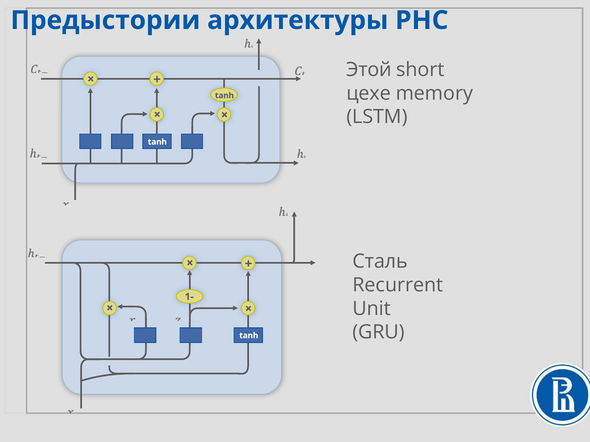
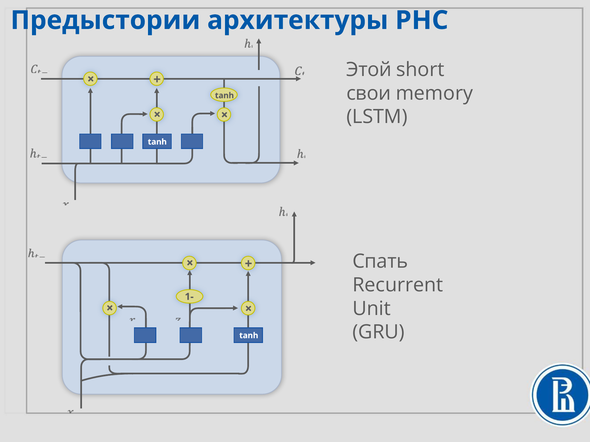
цехе: цехе -> свои
Сталь: Сталь -> Спать
